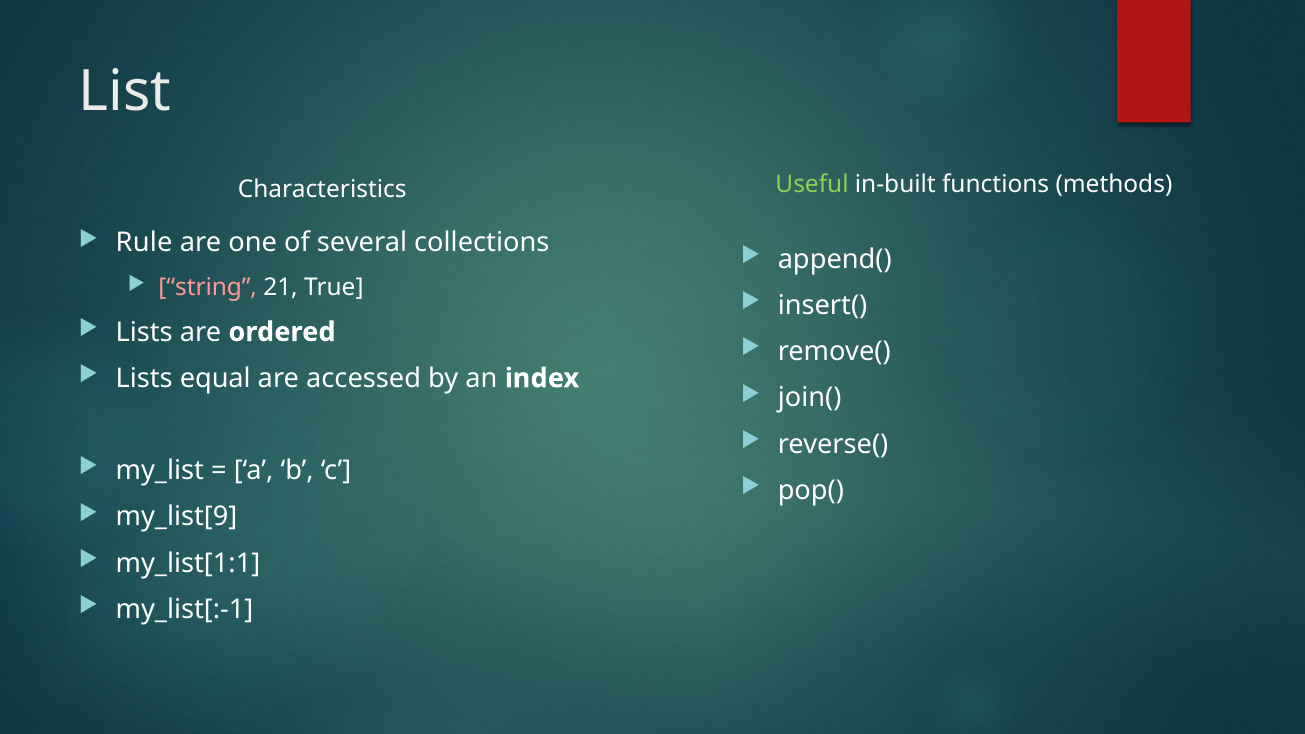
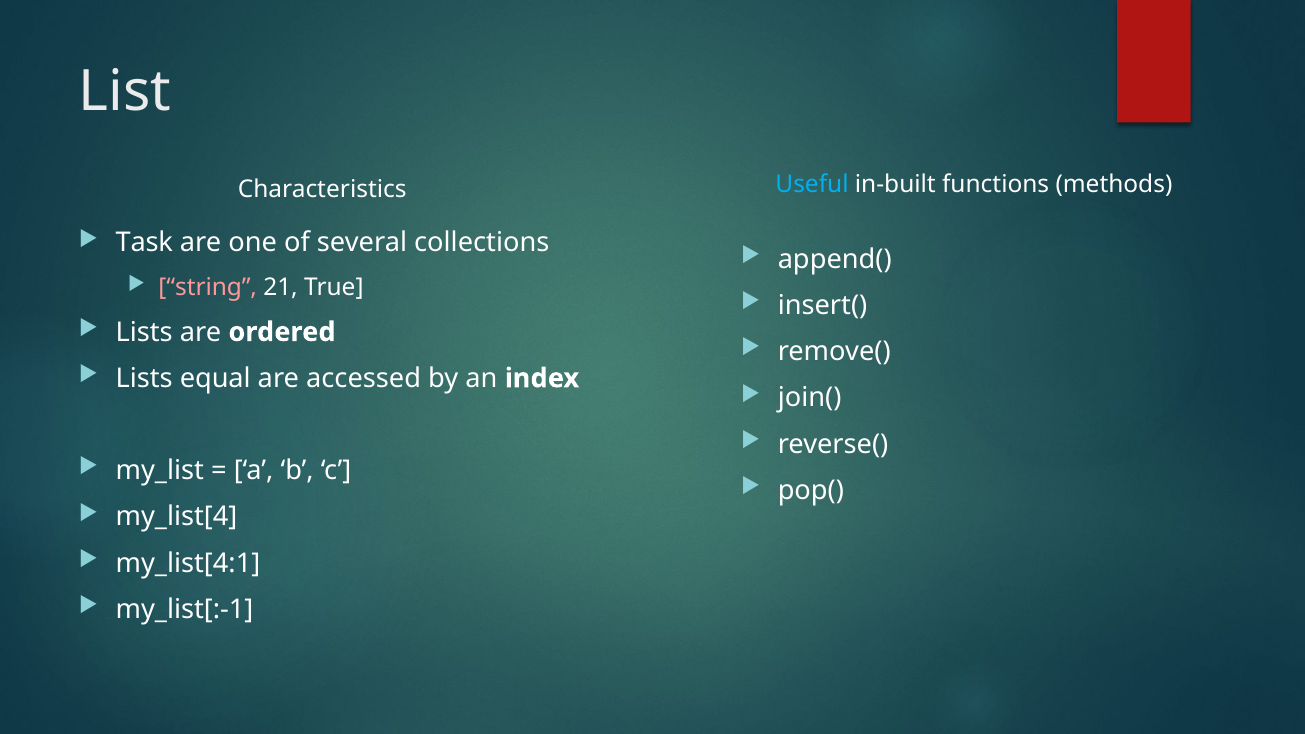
Useful colour: light green -> light blue
Rule: Rule -> Task
my_list[9: my_list[9 -> my_list[4
my_list[1:1: my_list[1:1 -> my_list[4:1
